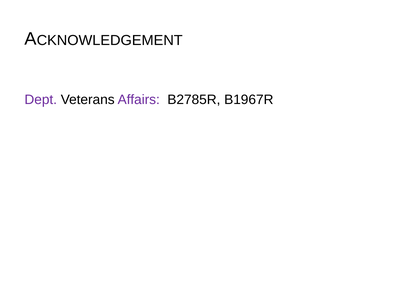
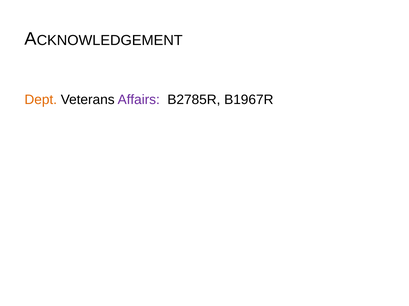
Dept colour: purple -> orange
